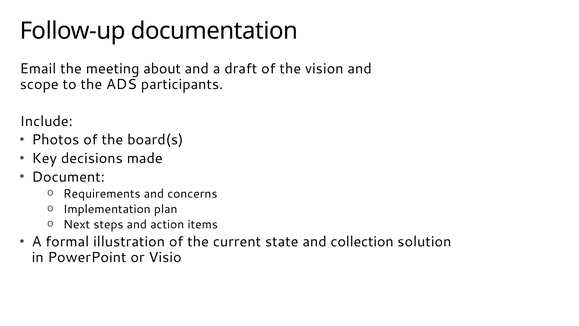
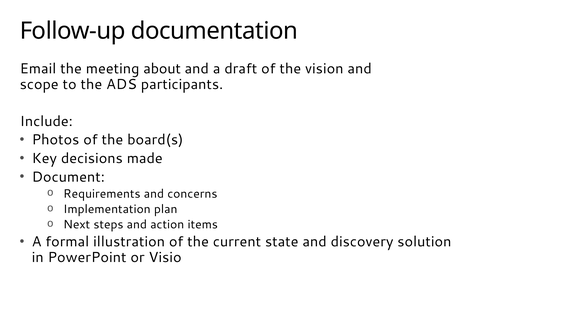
collection: collection -> discovery
